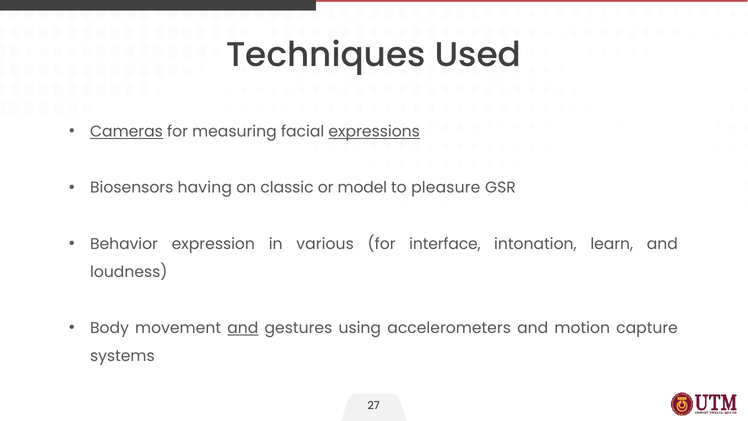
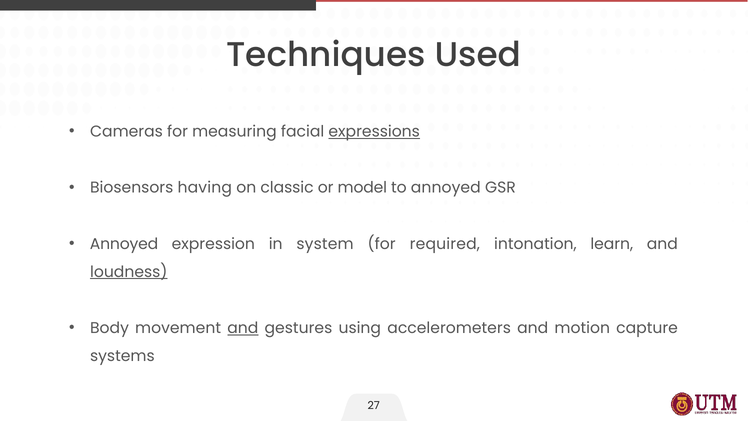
Cameras underline: present -> none
to pleasure: pleasure -> annoyed
Behavior at (124, 244): Behavior -> Annoyed
various: various -> system
interface: interface -> required
loudness underline: none -> present
